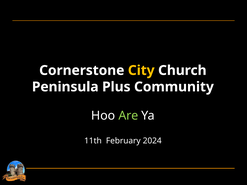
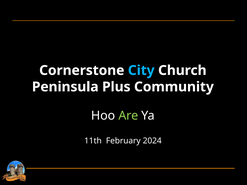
City colour: yellow -> light blue
